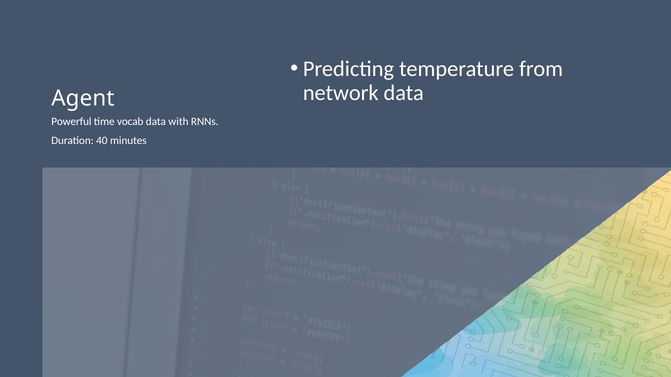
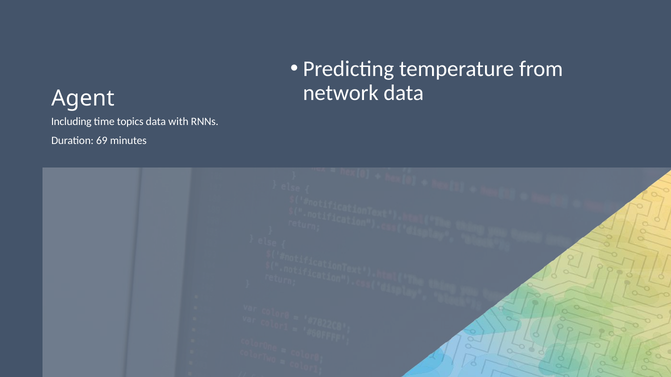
Powerful: Powerful -> Including
vocab: vocab -> topics
40: 40 -> 69
